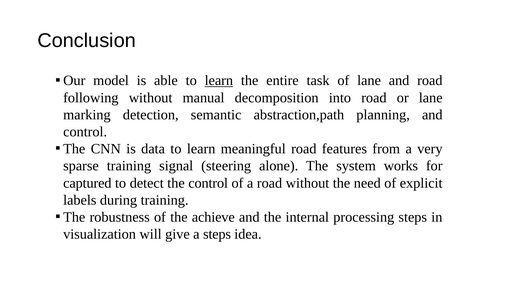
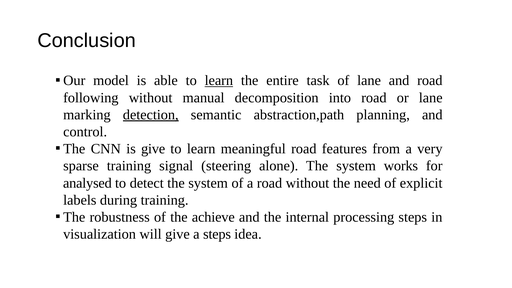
detection underline: none -> present
is data: data -> give
captured: captured -> analysed
detect the control: control -> system
